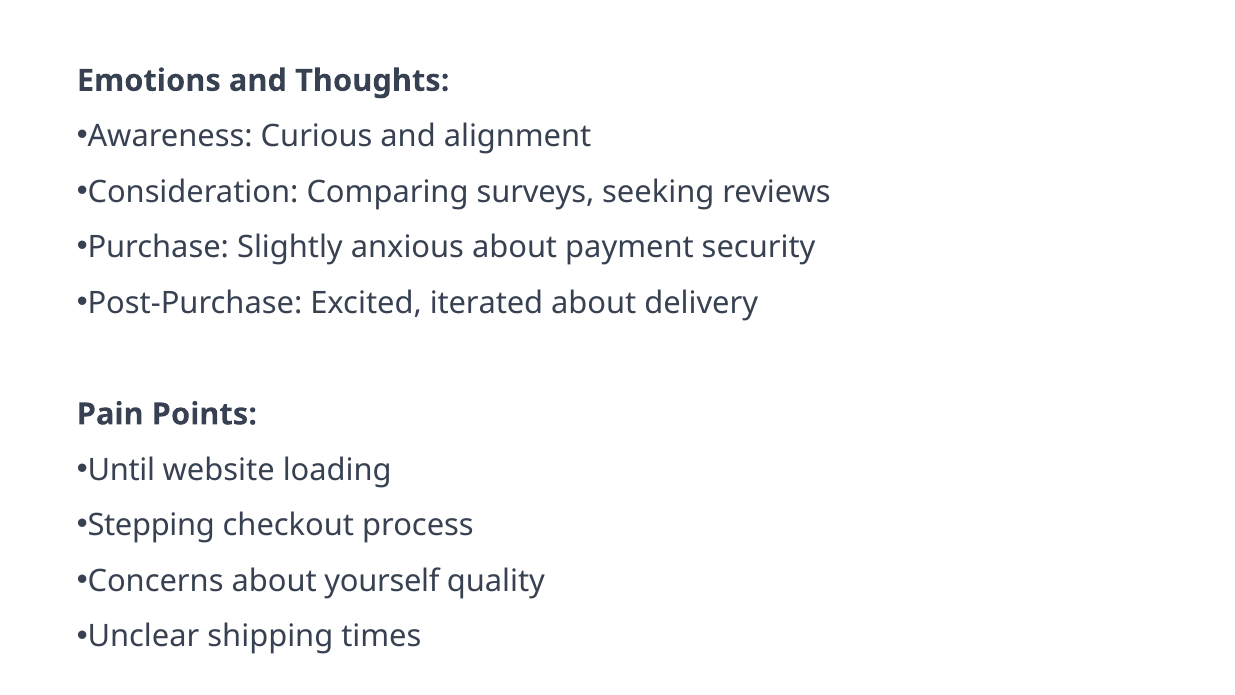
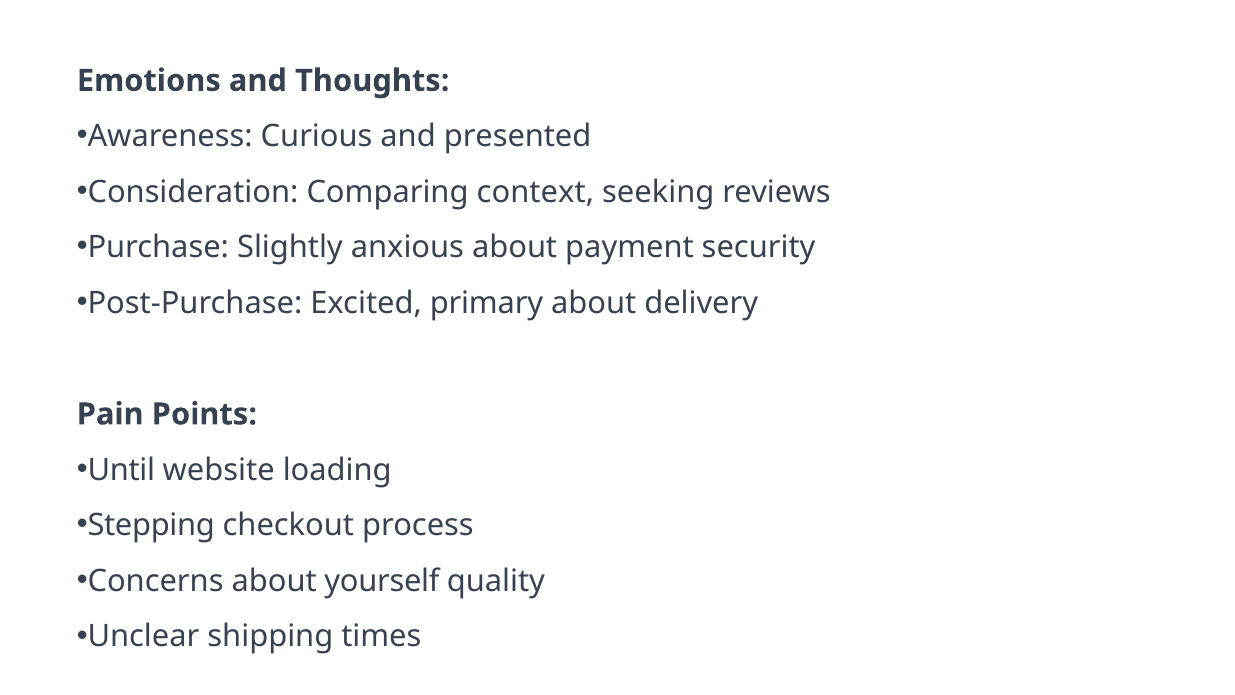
alignment: alignment -> presented
surveys: surveys -> context
iterated: iterated -> primary
